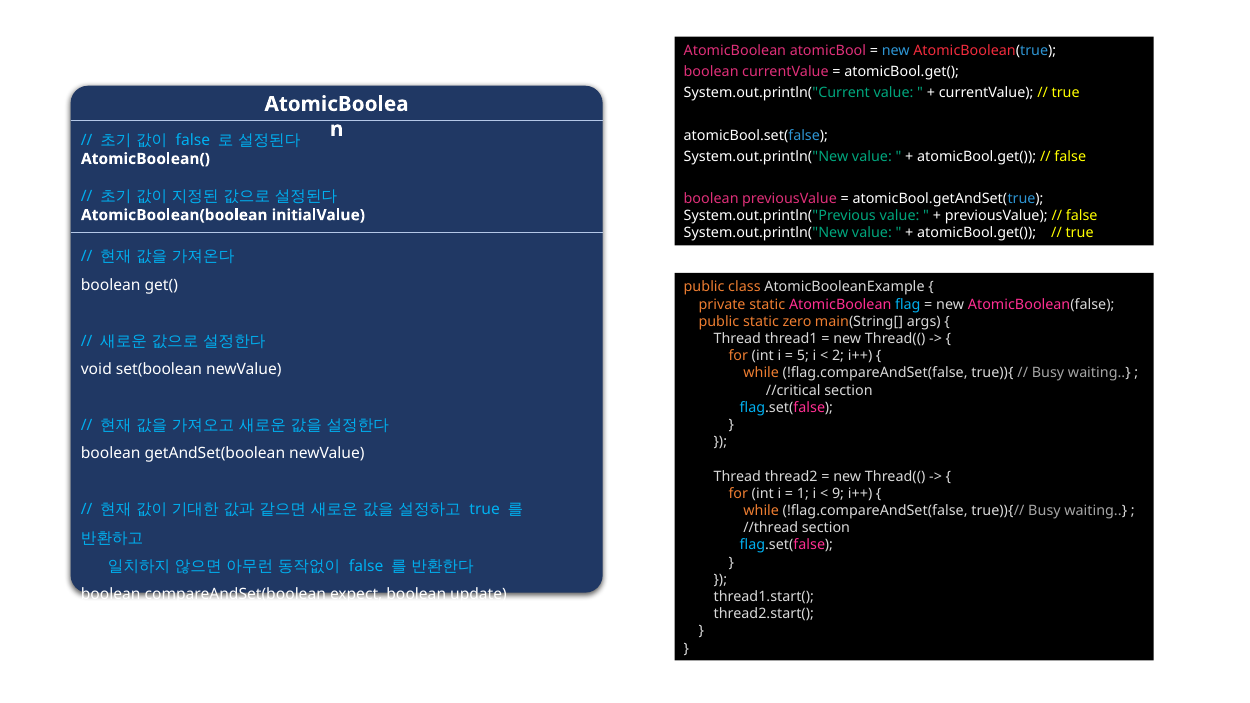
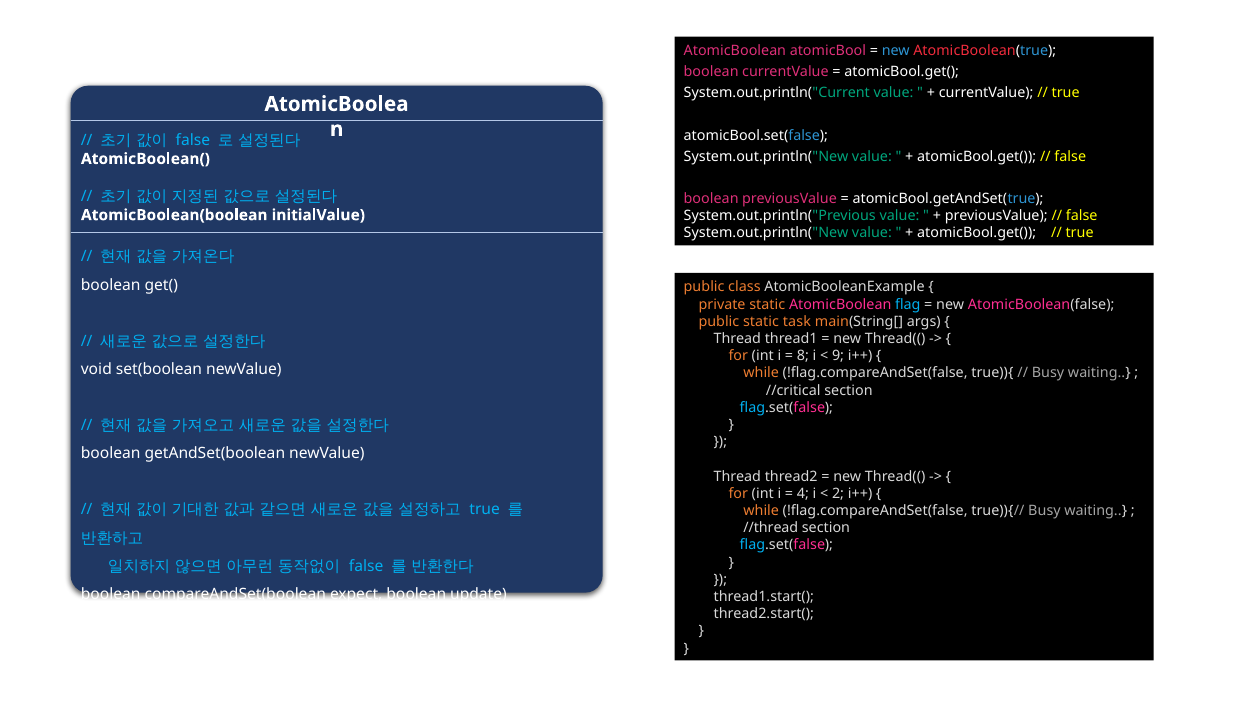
zero: zero -> task
5: 5 -> 8
2: 2 -> 9
1: 1 -> 4
9: 9 -> 2
